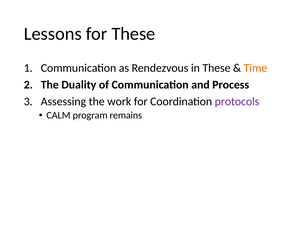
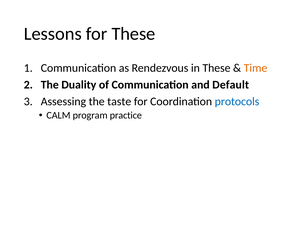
Process: Process -> Default
work: work -> taste
protocols colour: purple -> blue
remains: remains -> practice
